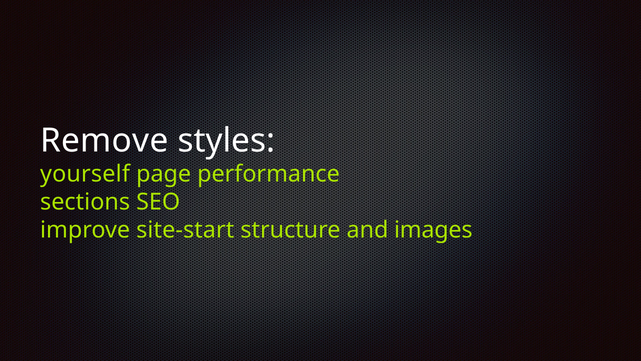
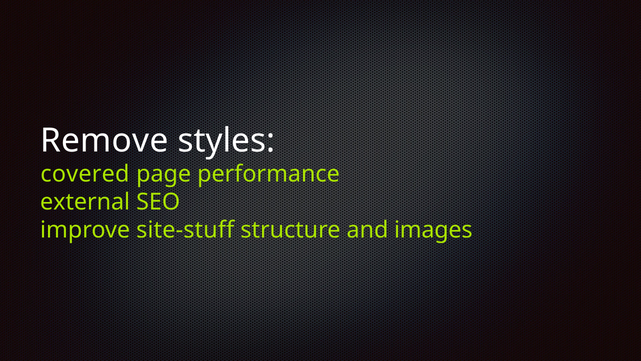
yourself: yourself -> covered
sections: sections -> external
site-start: site-start -> site-stuff
